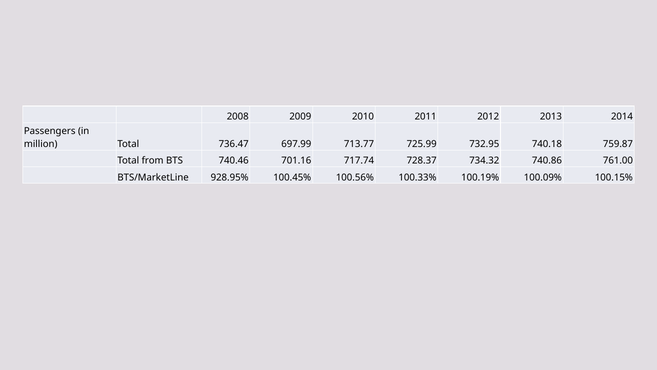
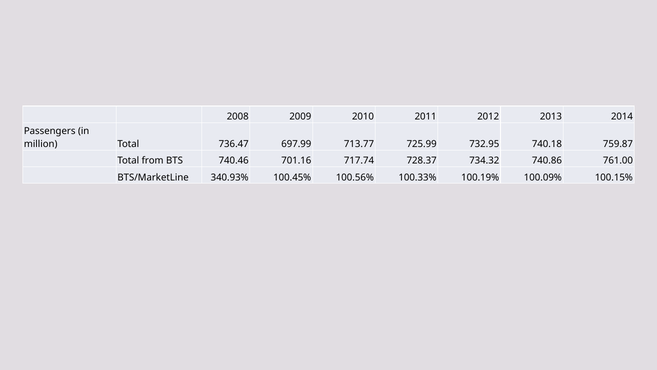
928.95%: 928.95% -> 340.93%
